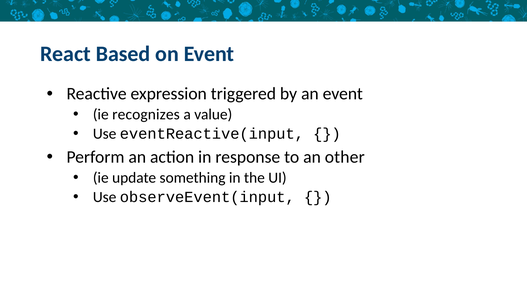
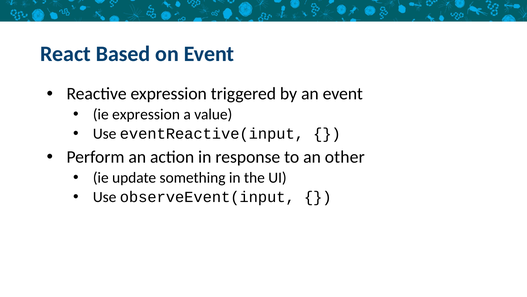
ie recognizes: recognizes -> expression
